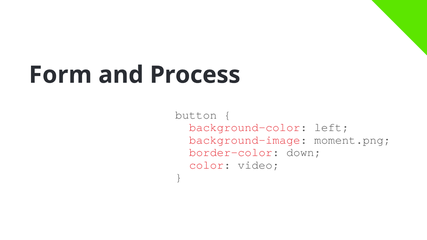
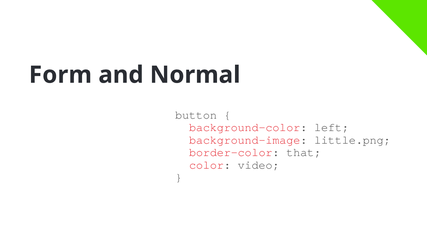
Process: Process -> Normal
moment.png: moment.png -> little.png
down: down -> that
